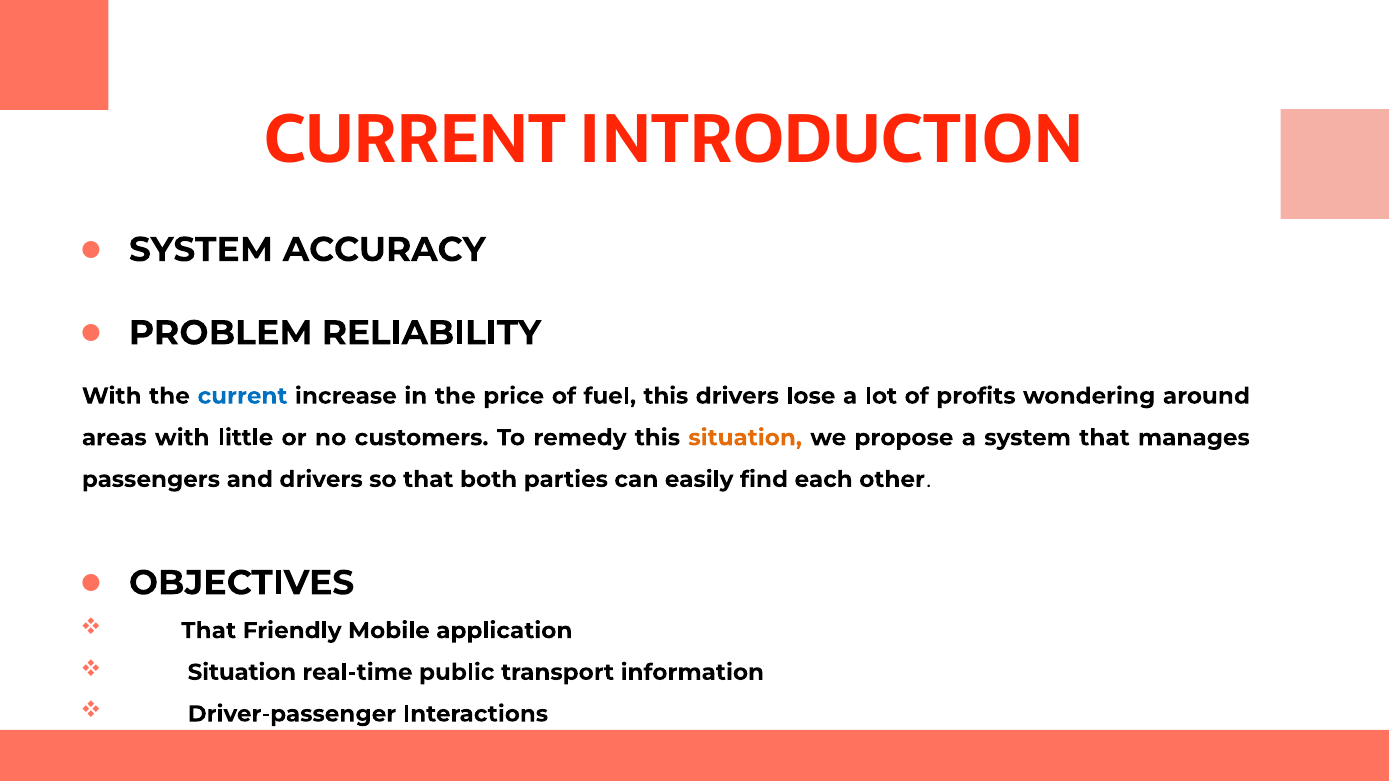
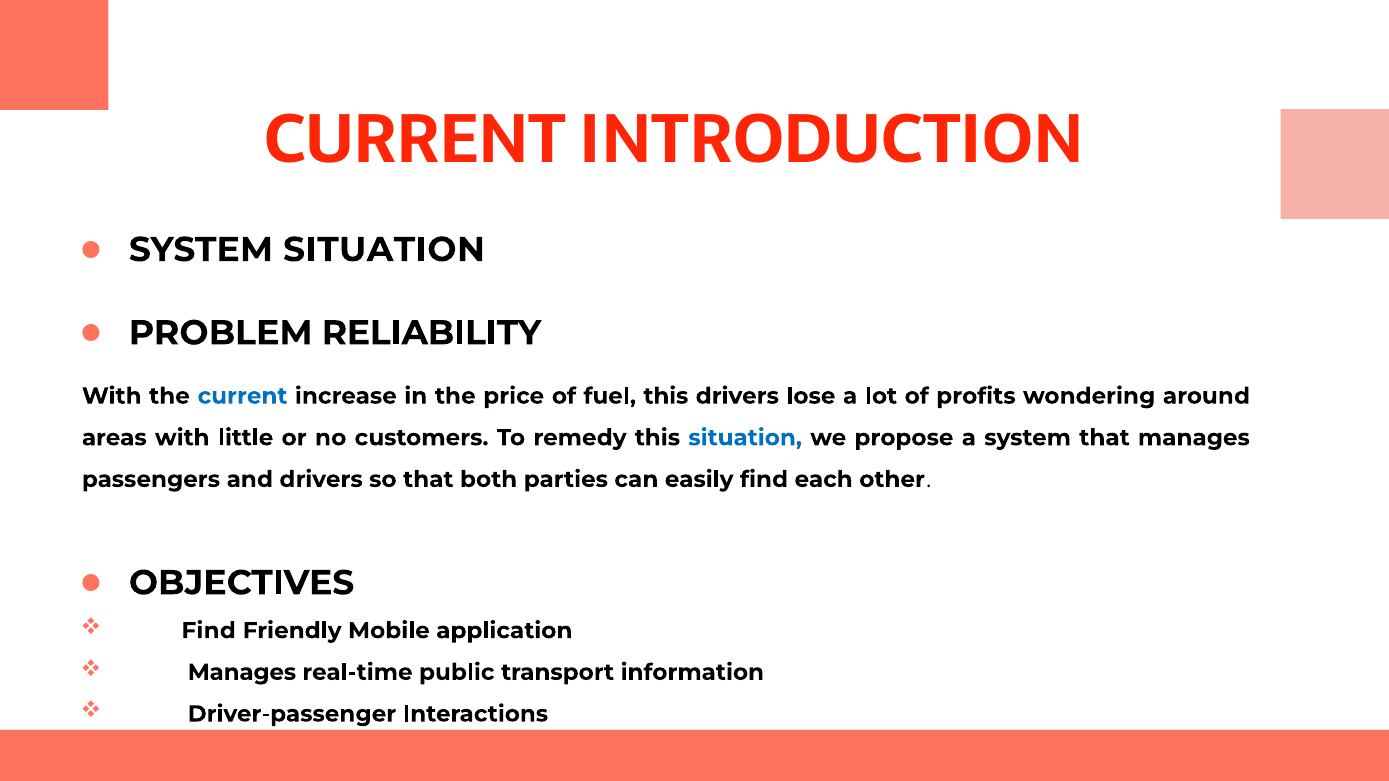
SYSTEM ACCURACY: ACCURACY -> SITUATION
situation at (745, 438) colour: orange -> blue
That at (209, 631): That -> Find
Situation at (242, 673): Situation -> Manages
